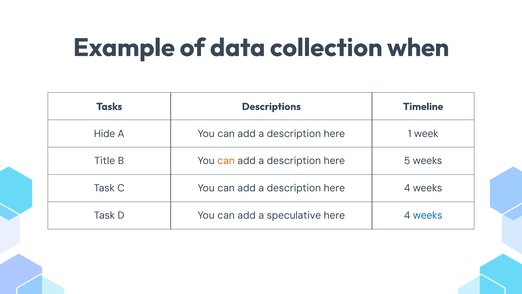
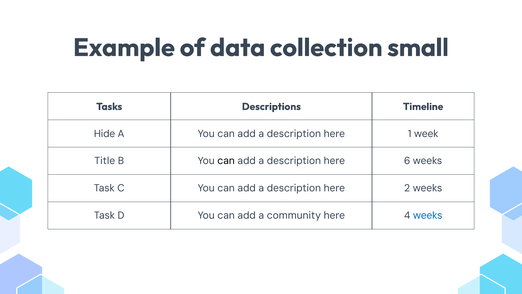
when: when -> small
can at (226, 161) colour: orange -> black
5: 5 -> 6
description here 4: 4 -> 2
speculative: speculative -> community
